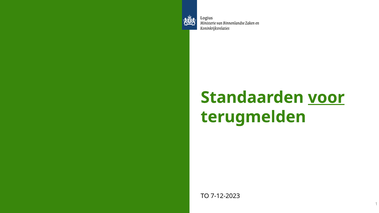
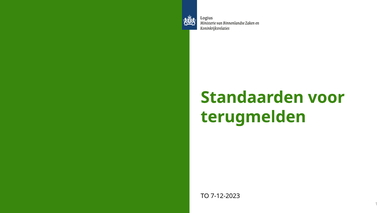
voor underline: present -> none
